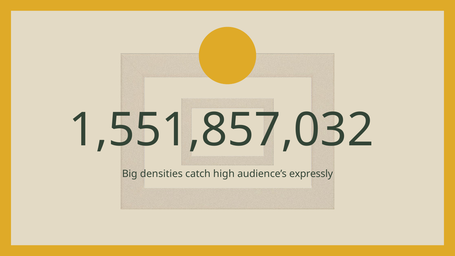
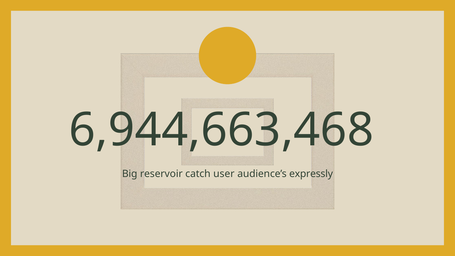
1,551,857,032: 1,551,857,032 -> 6,944,663,468
densities: densities -> reservoir
high: high -> user
